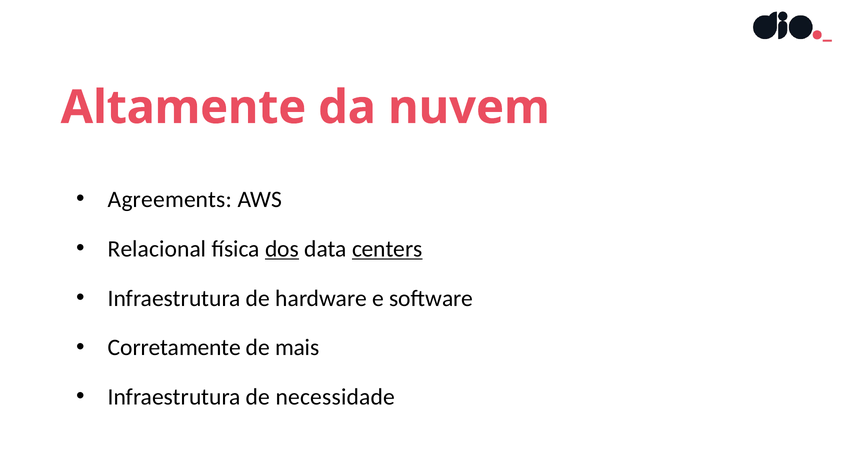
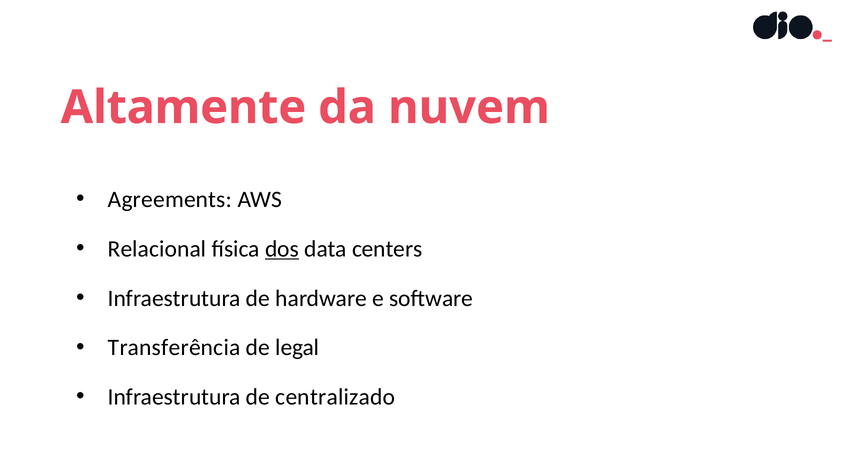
centers underline: present -> none
Corretamente: Corretamente -> Transferência
mais: mais -> legal
necessidade: necessidade -> centralizado
